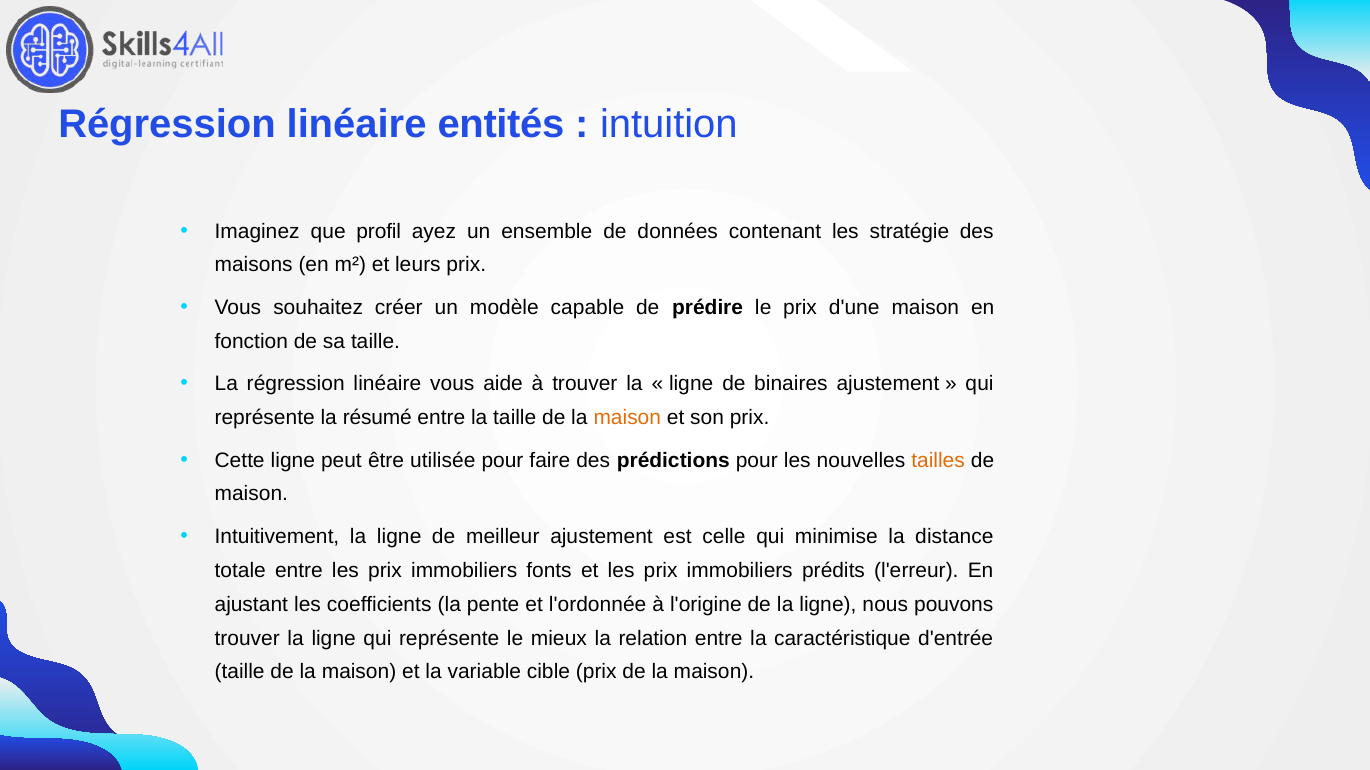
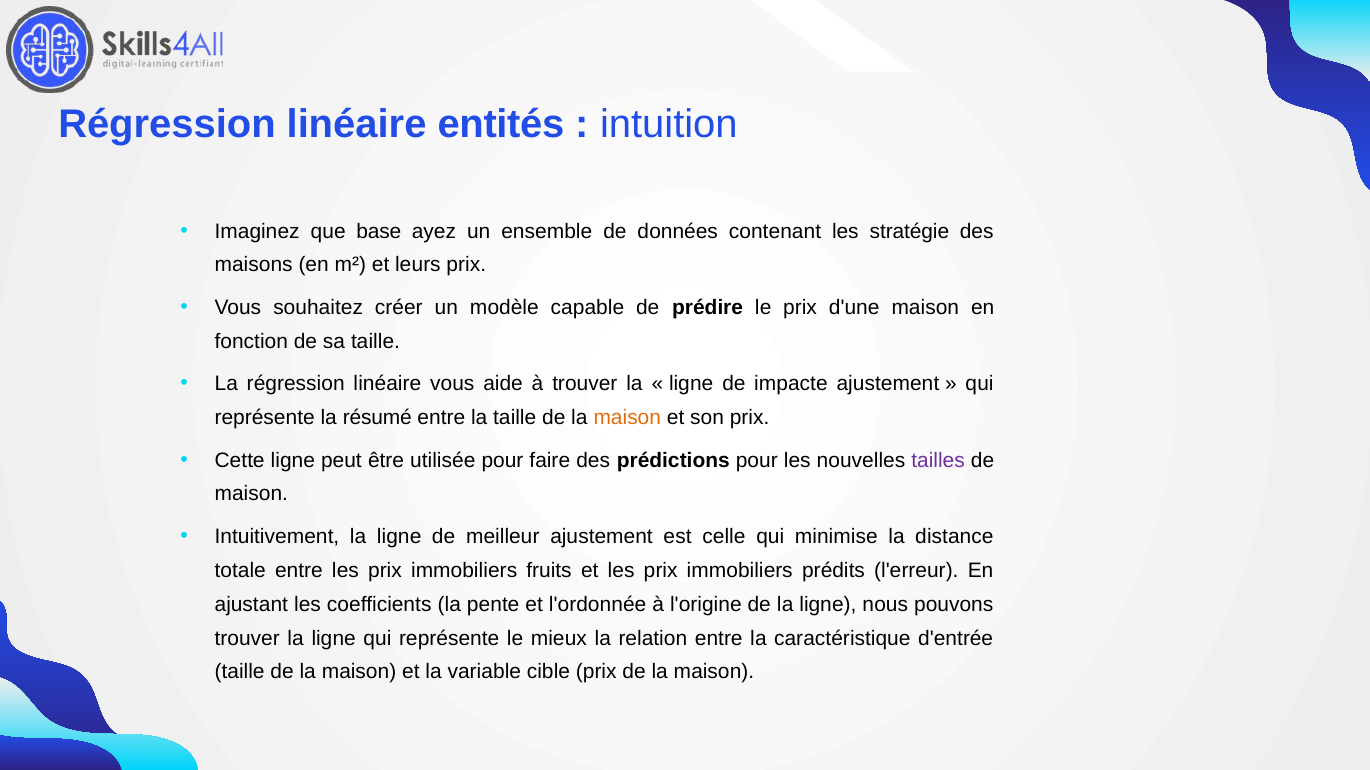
profil: profil -> base
binaires: binaires -> impacte
tailles colour: orange -> purple
fonts: fonts -> fruits
